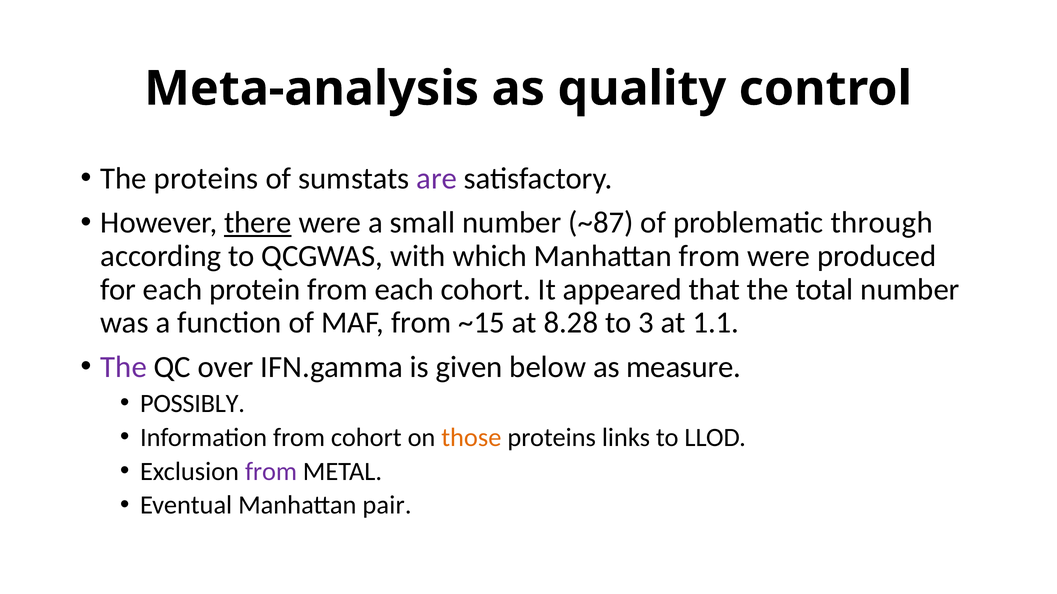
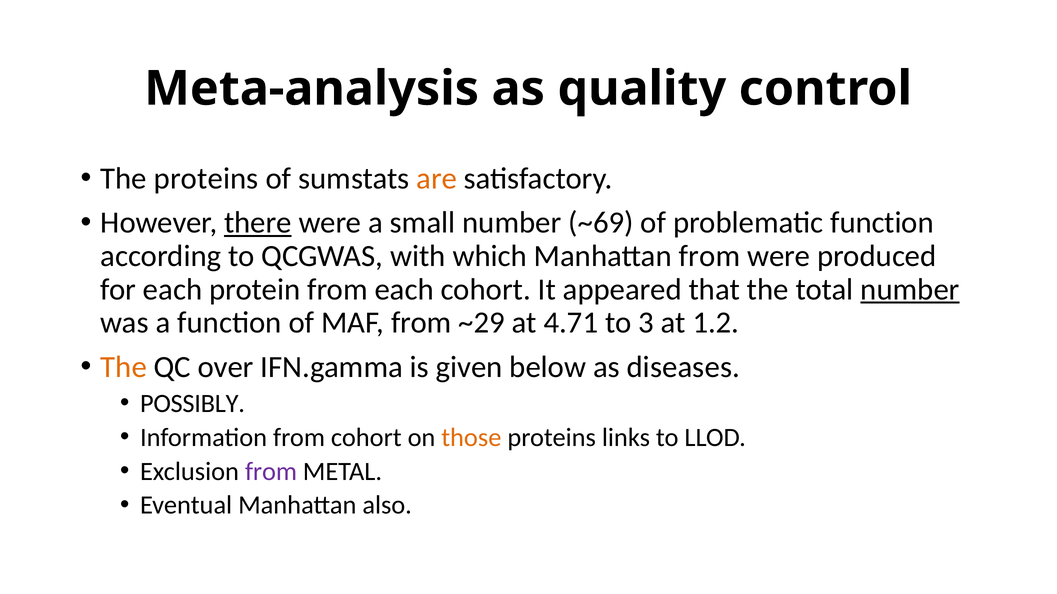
are colour: purple -> orange
~87: ~87 -> ~69
problematic through: through -> function
number at (910, 290) underline: none -> present
~15: ~15 -> ~29
8.28: 8.28 -> 4.71
1.1: 1.1 -> 1.2
The at (124, 367) colour: purple -> orange
measure: measure -> diseases
pair: pair -> also
